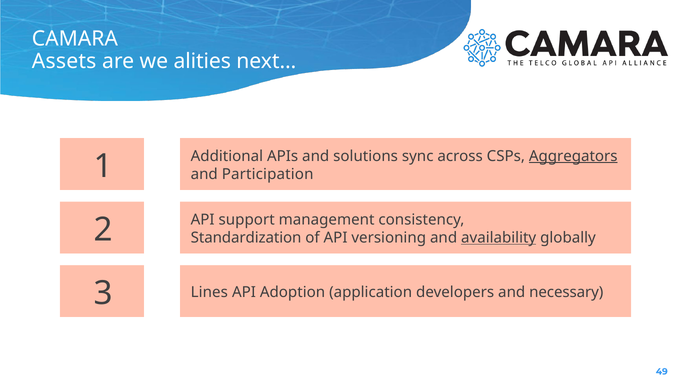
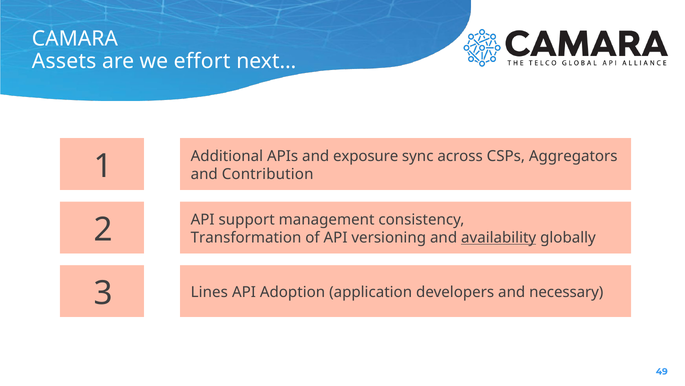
alities: alities -> effort
solutions: solutions -> exposure
Aggregators underline: present -> none
Participation: Participation -> Contribution
Standardization: Standardization -> Transformation
